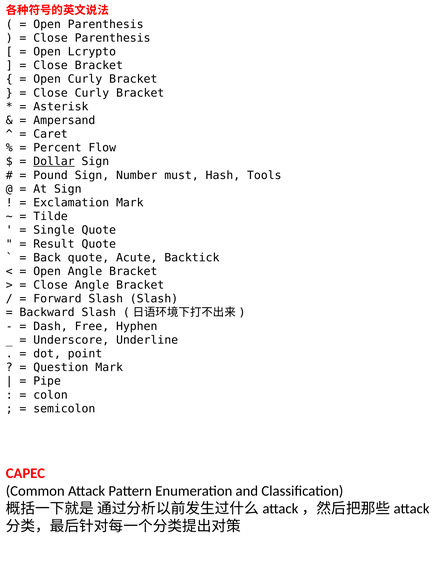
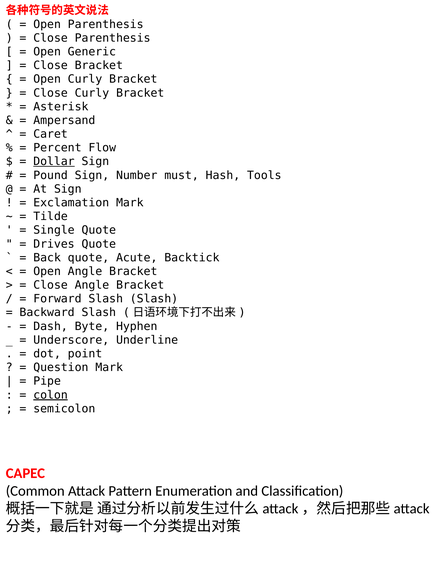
Lcrypto: Lcrypto -> Generic
Result: Result -> Drives
Free: Free -> Byte
colon underline: none -> present
